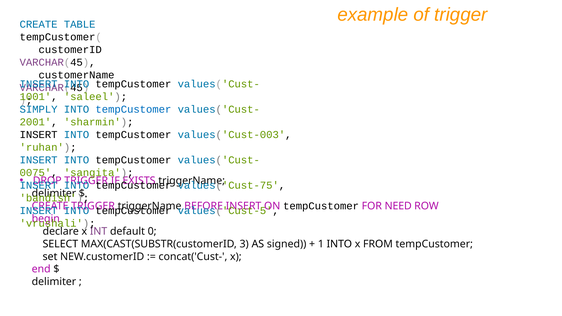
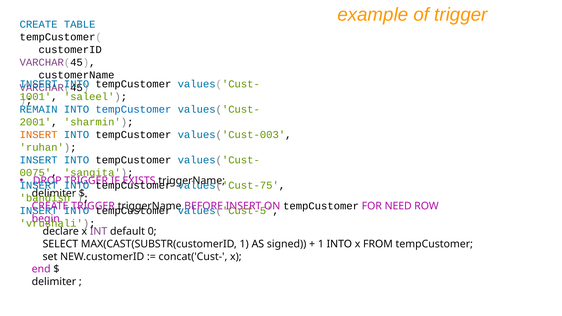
SIMPLY: SIMPLY -> REMAIN
INSERT at (39, 135) colour: black -> orange
MAX(CAST(SUBSTR(customerID 3: 3 -> 1
